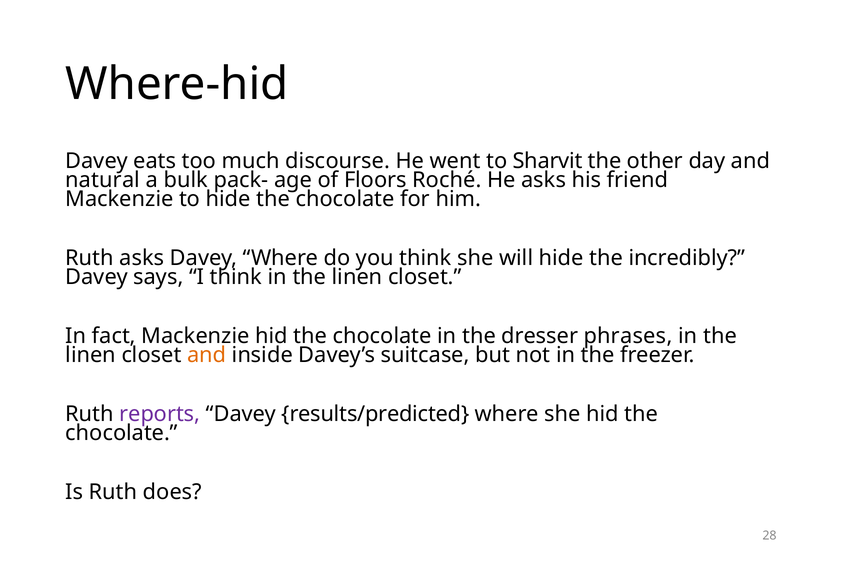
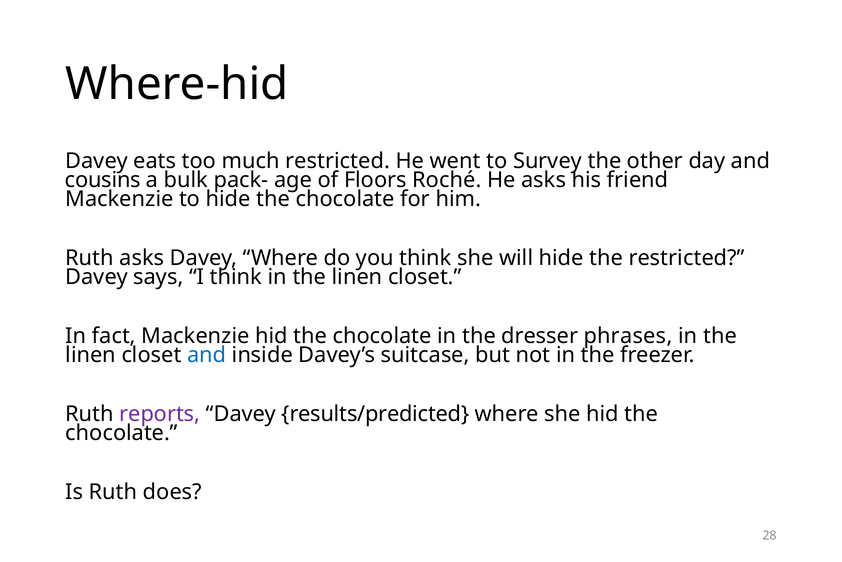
much discourse: discourse -> restricted
Sharvit: Sharvit -> Survey
natural: natural -> cousins
the incredibly: incredibly -> restricted
and at (207, 355) colour: orange -> blue
